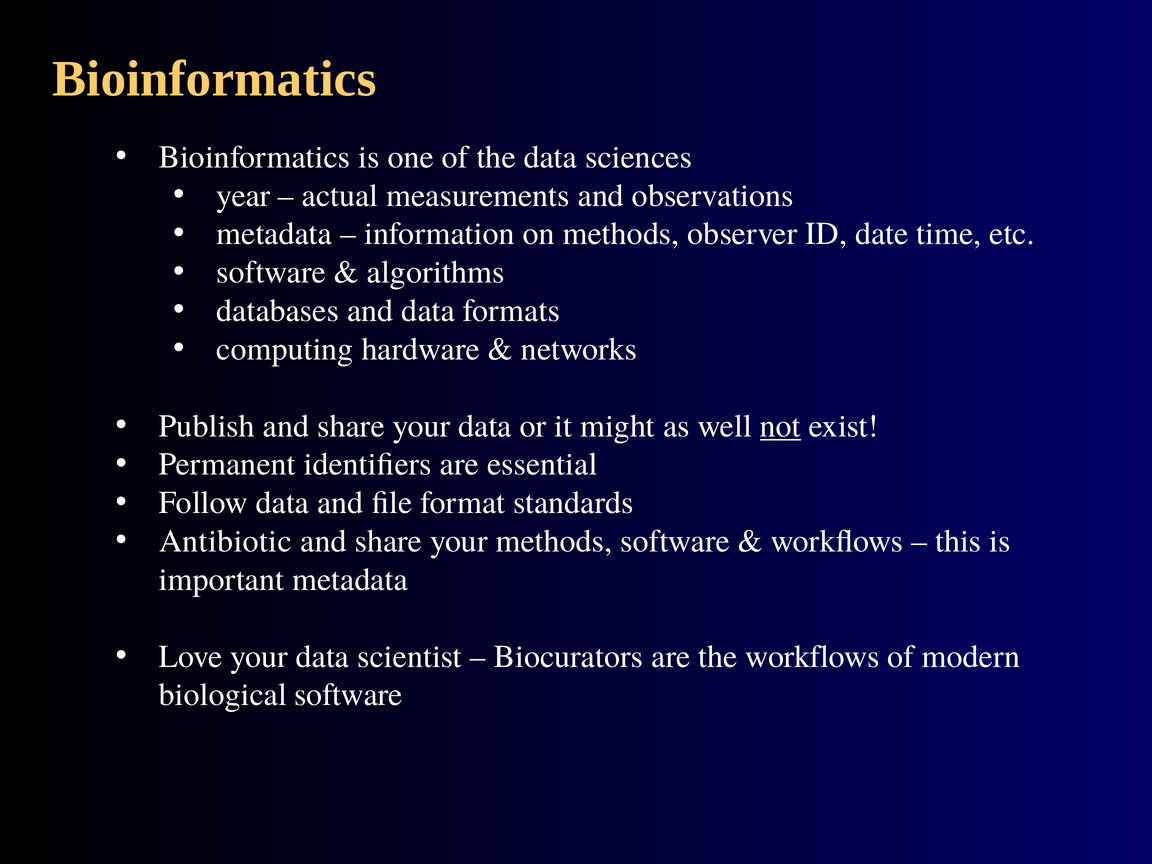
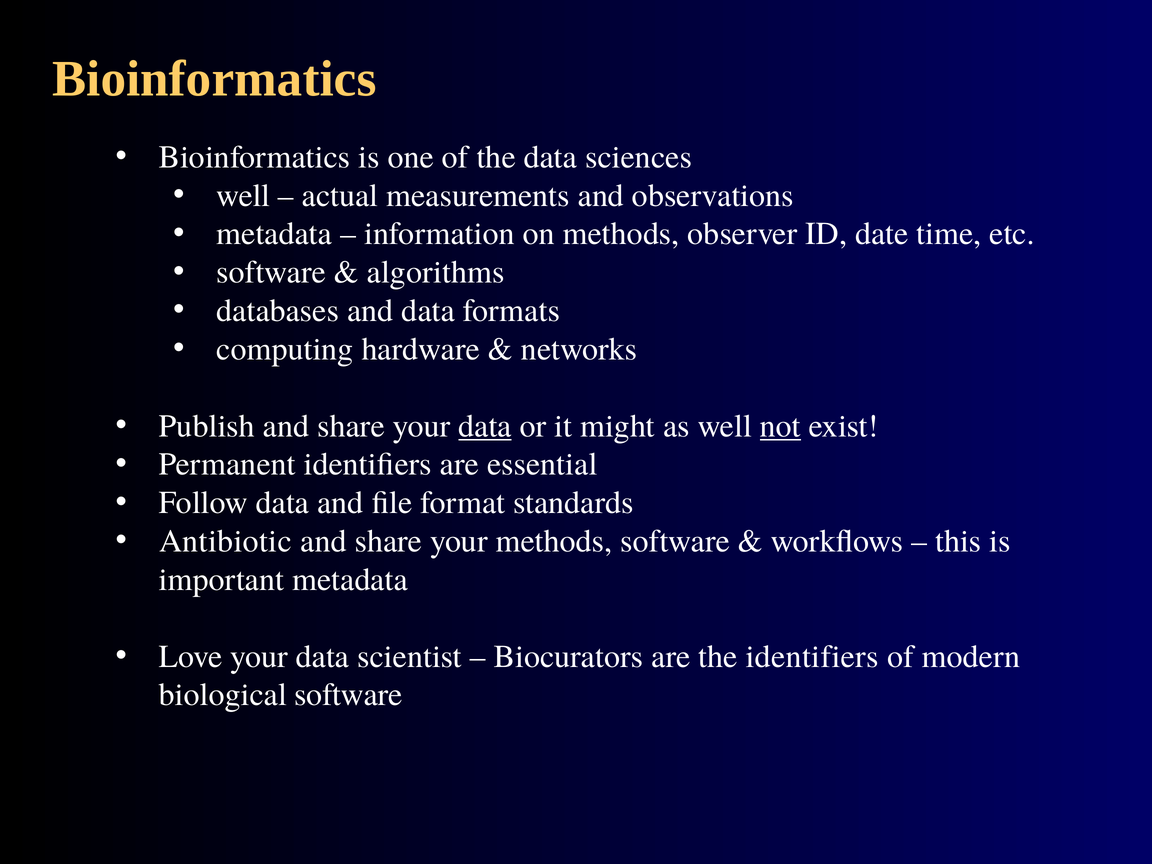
year at (243, 195): year -> well
data at (485, 426) underline: none -> present
the workflows: workflows -> identifiers
